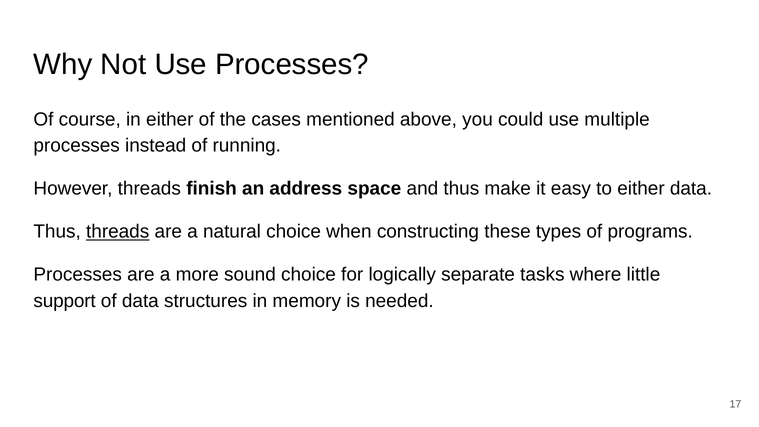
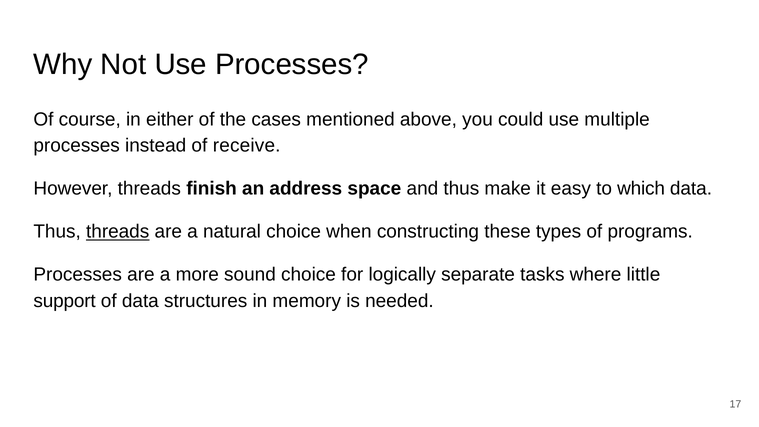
running: running -> receive
to either: either -> which
